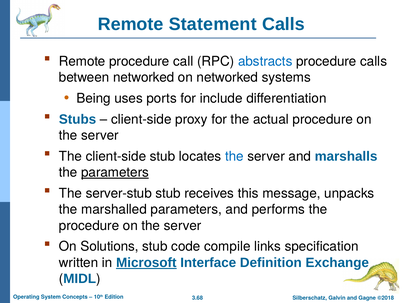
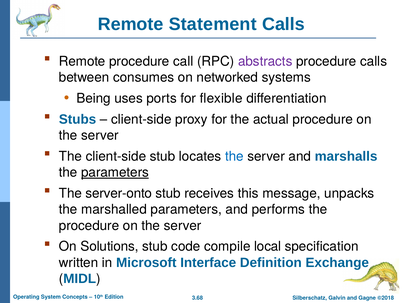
abstracts colour: blue -> purple
between networked: networked -> consumes
include: include -> flexible
server-stub: server-stub -> server-onto
links: links -> local
Microsoft underline: present -> none
